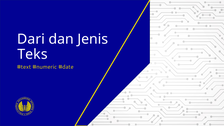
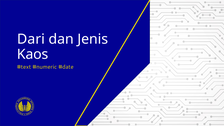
Teks: Teks -> Kaos
